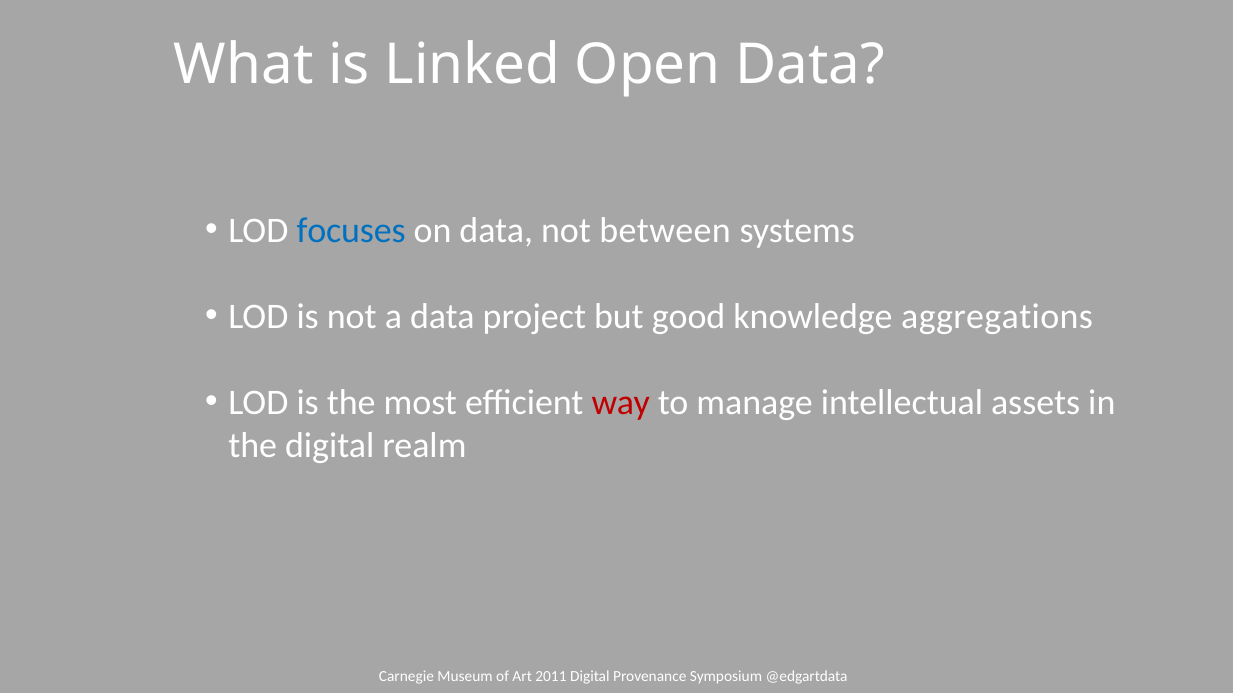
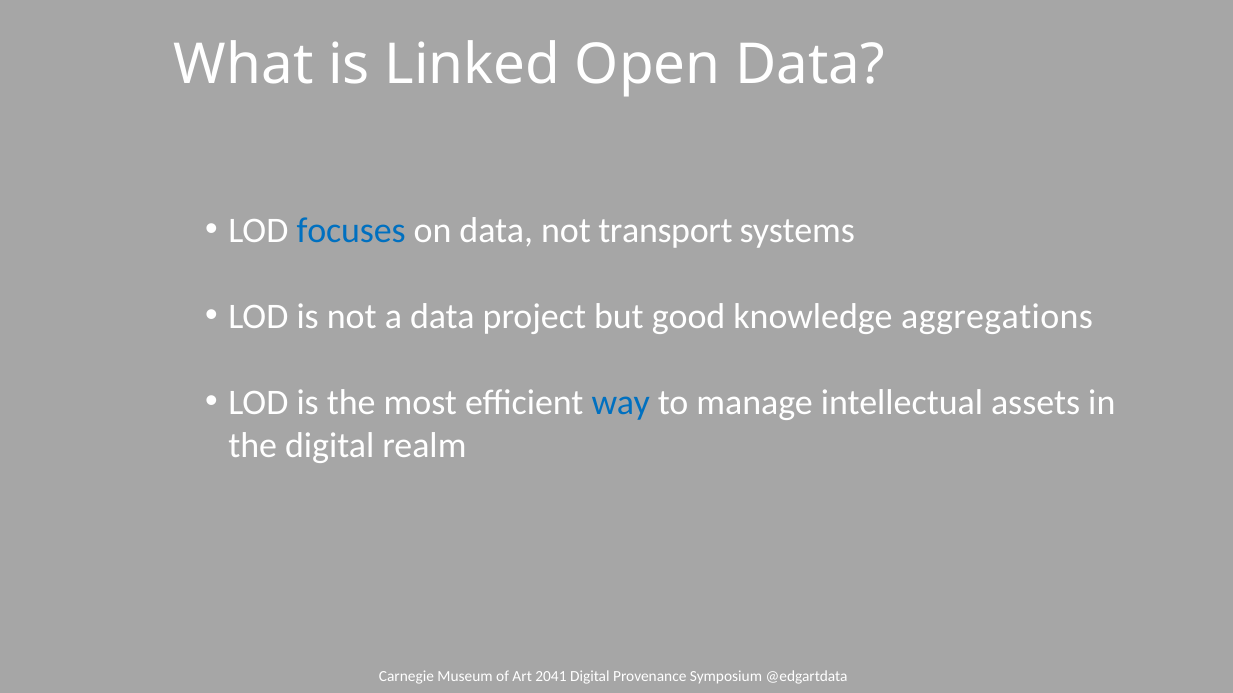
between: between -> transport
way colour: red -> blue
2011: 2011 -> 2041
